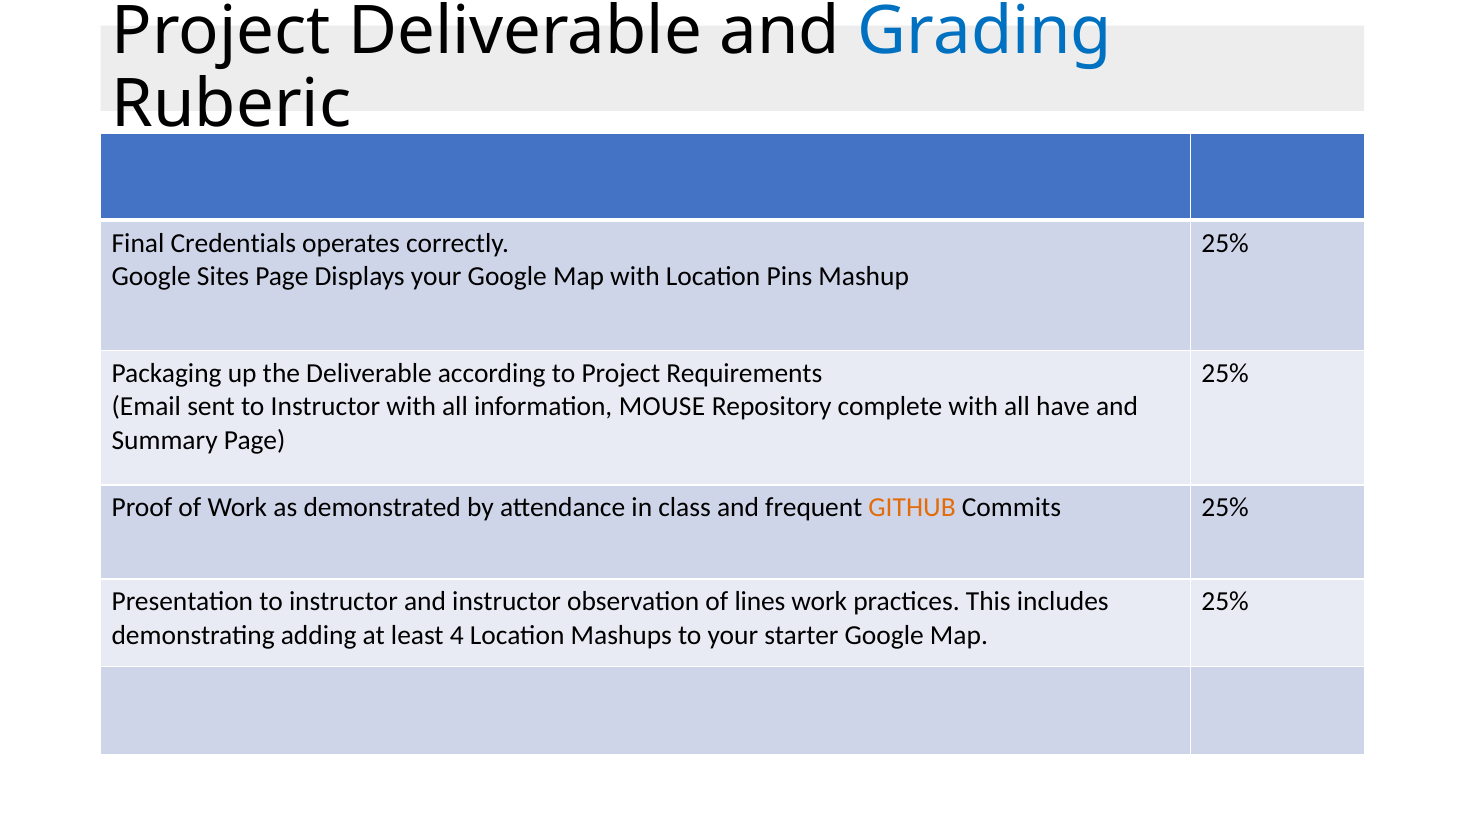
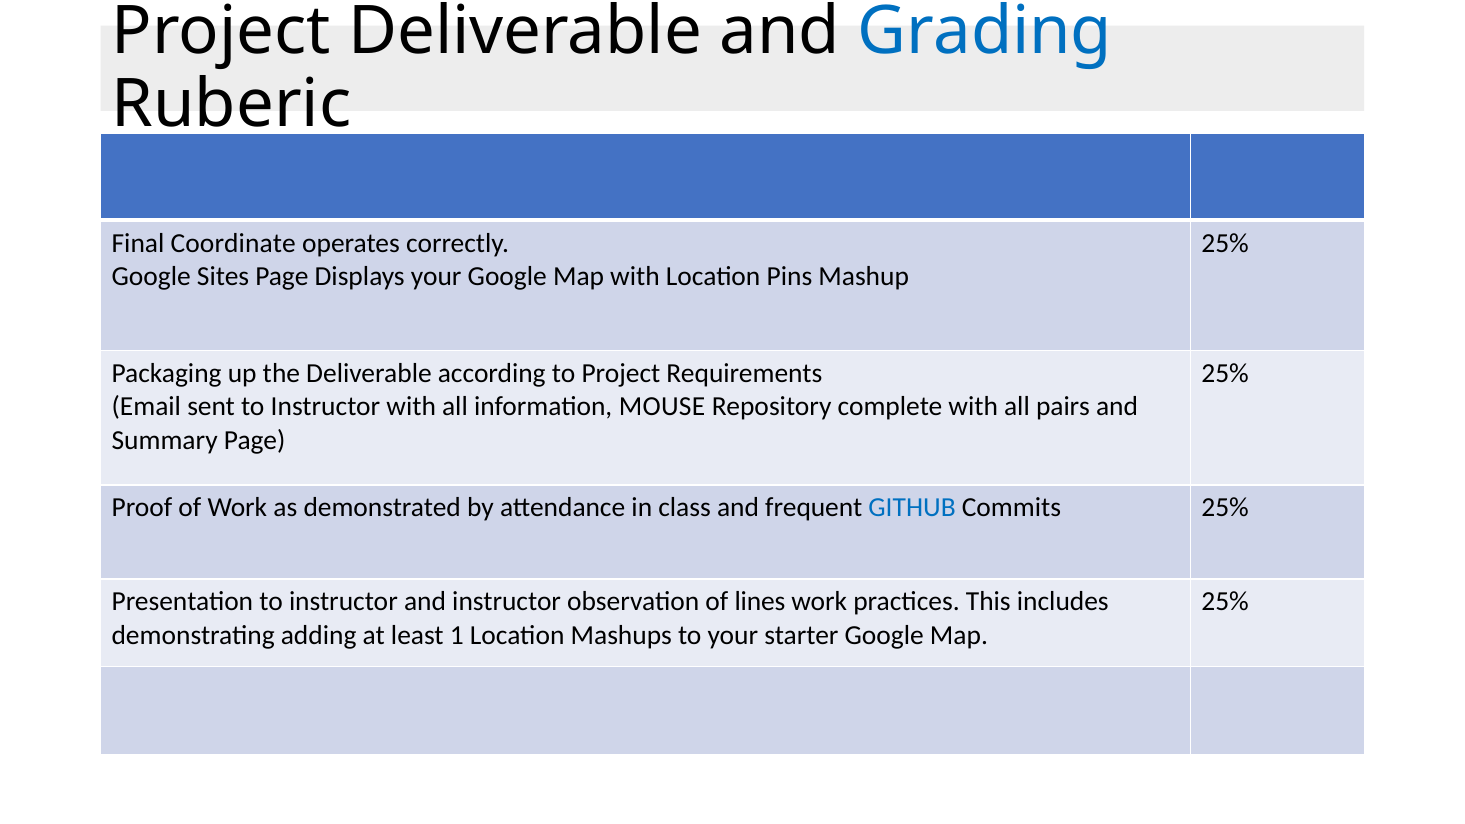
Credentials: Credentials -> Coordinate
have: have -> pairs
GITHUB colour: orange -> blue
4: 4 -> 1
